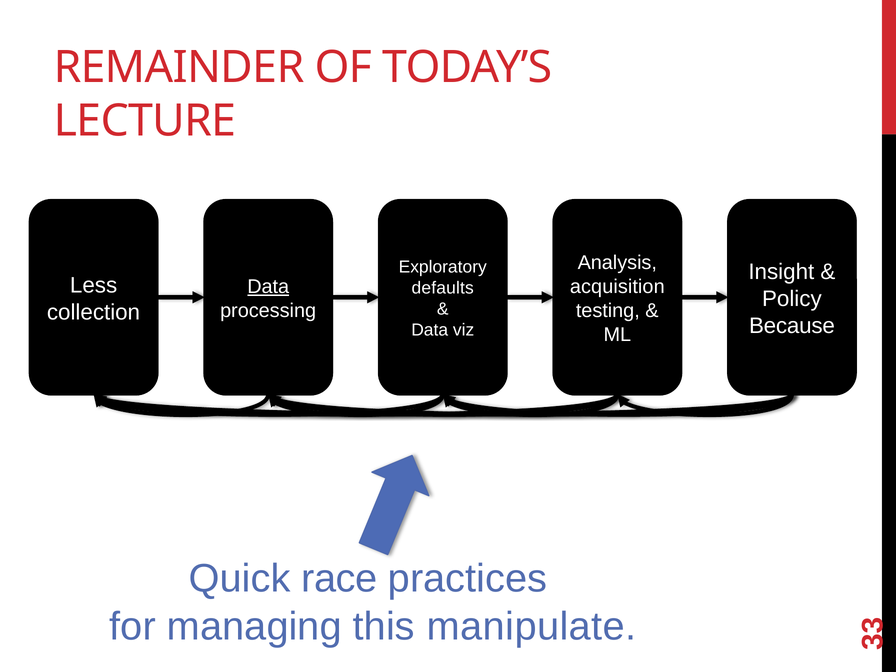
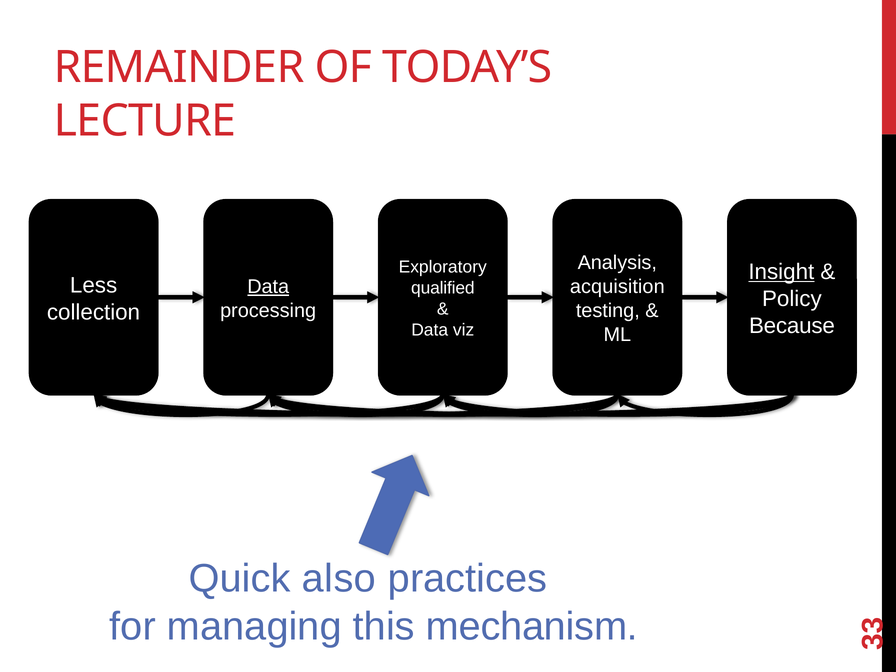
Insight underline: none -> present
defaults: defaults -> qualified
race: race -> also
manipulate: manipulate -> mechanism
